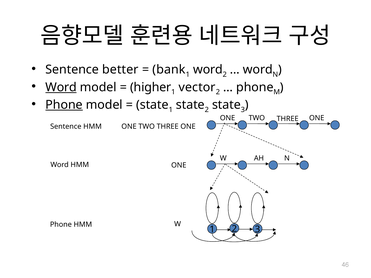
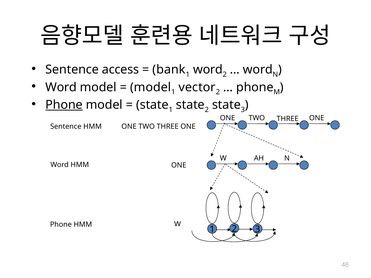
better: better -> access
Word at (61, 87) underline: present -> none
higher at (151, 87): higher -> model
